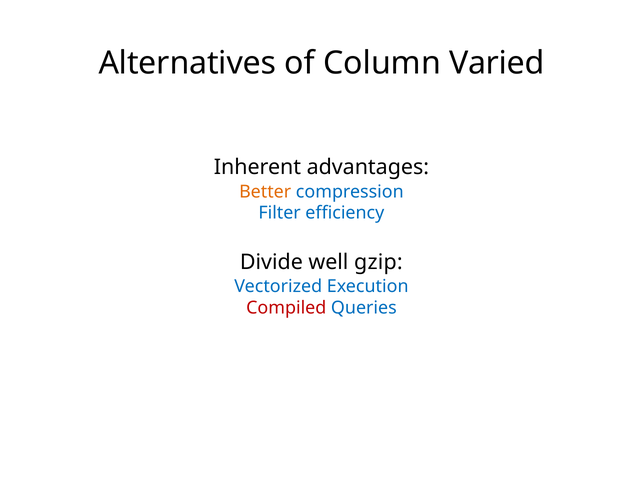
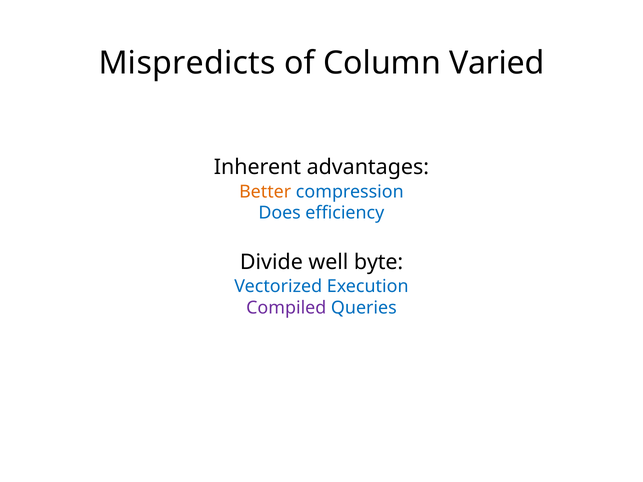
Alternatives: Alternatives -> Mispredicts
Filter: Filter -> Does
gzip: gzip -> byte
Compiled colour: red -> purple
